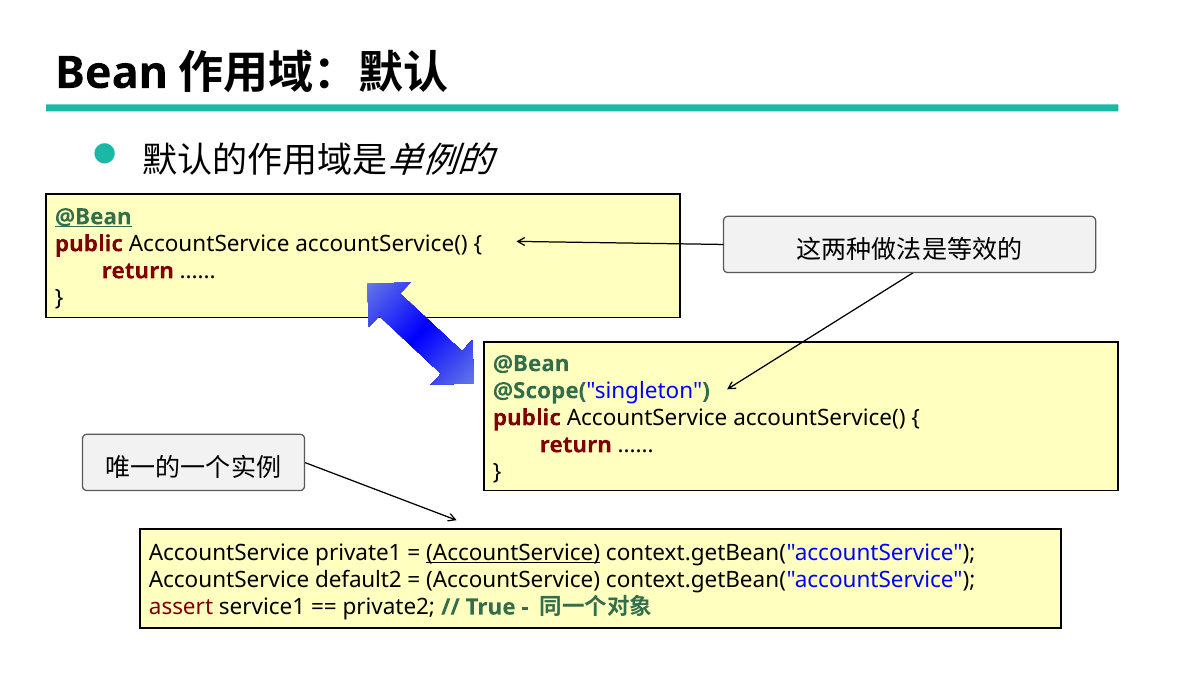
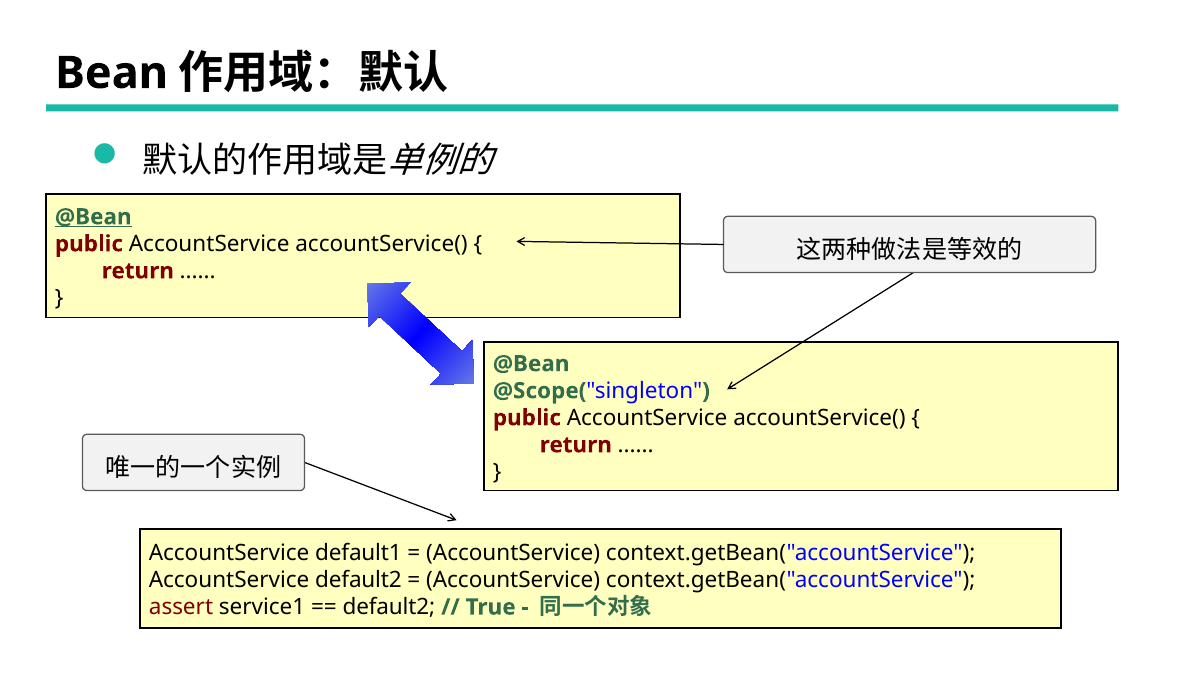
private1: private1 -> default1
AccountService at (513, 553) underline: present -> none
private2 at (389, 607): private2 -> default2
